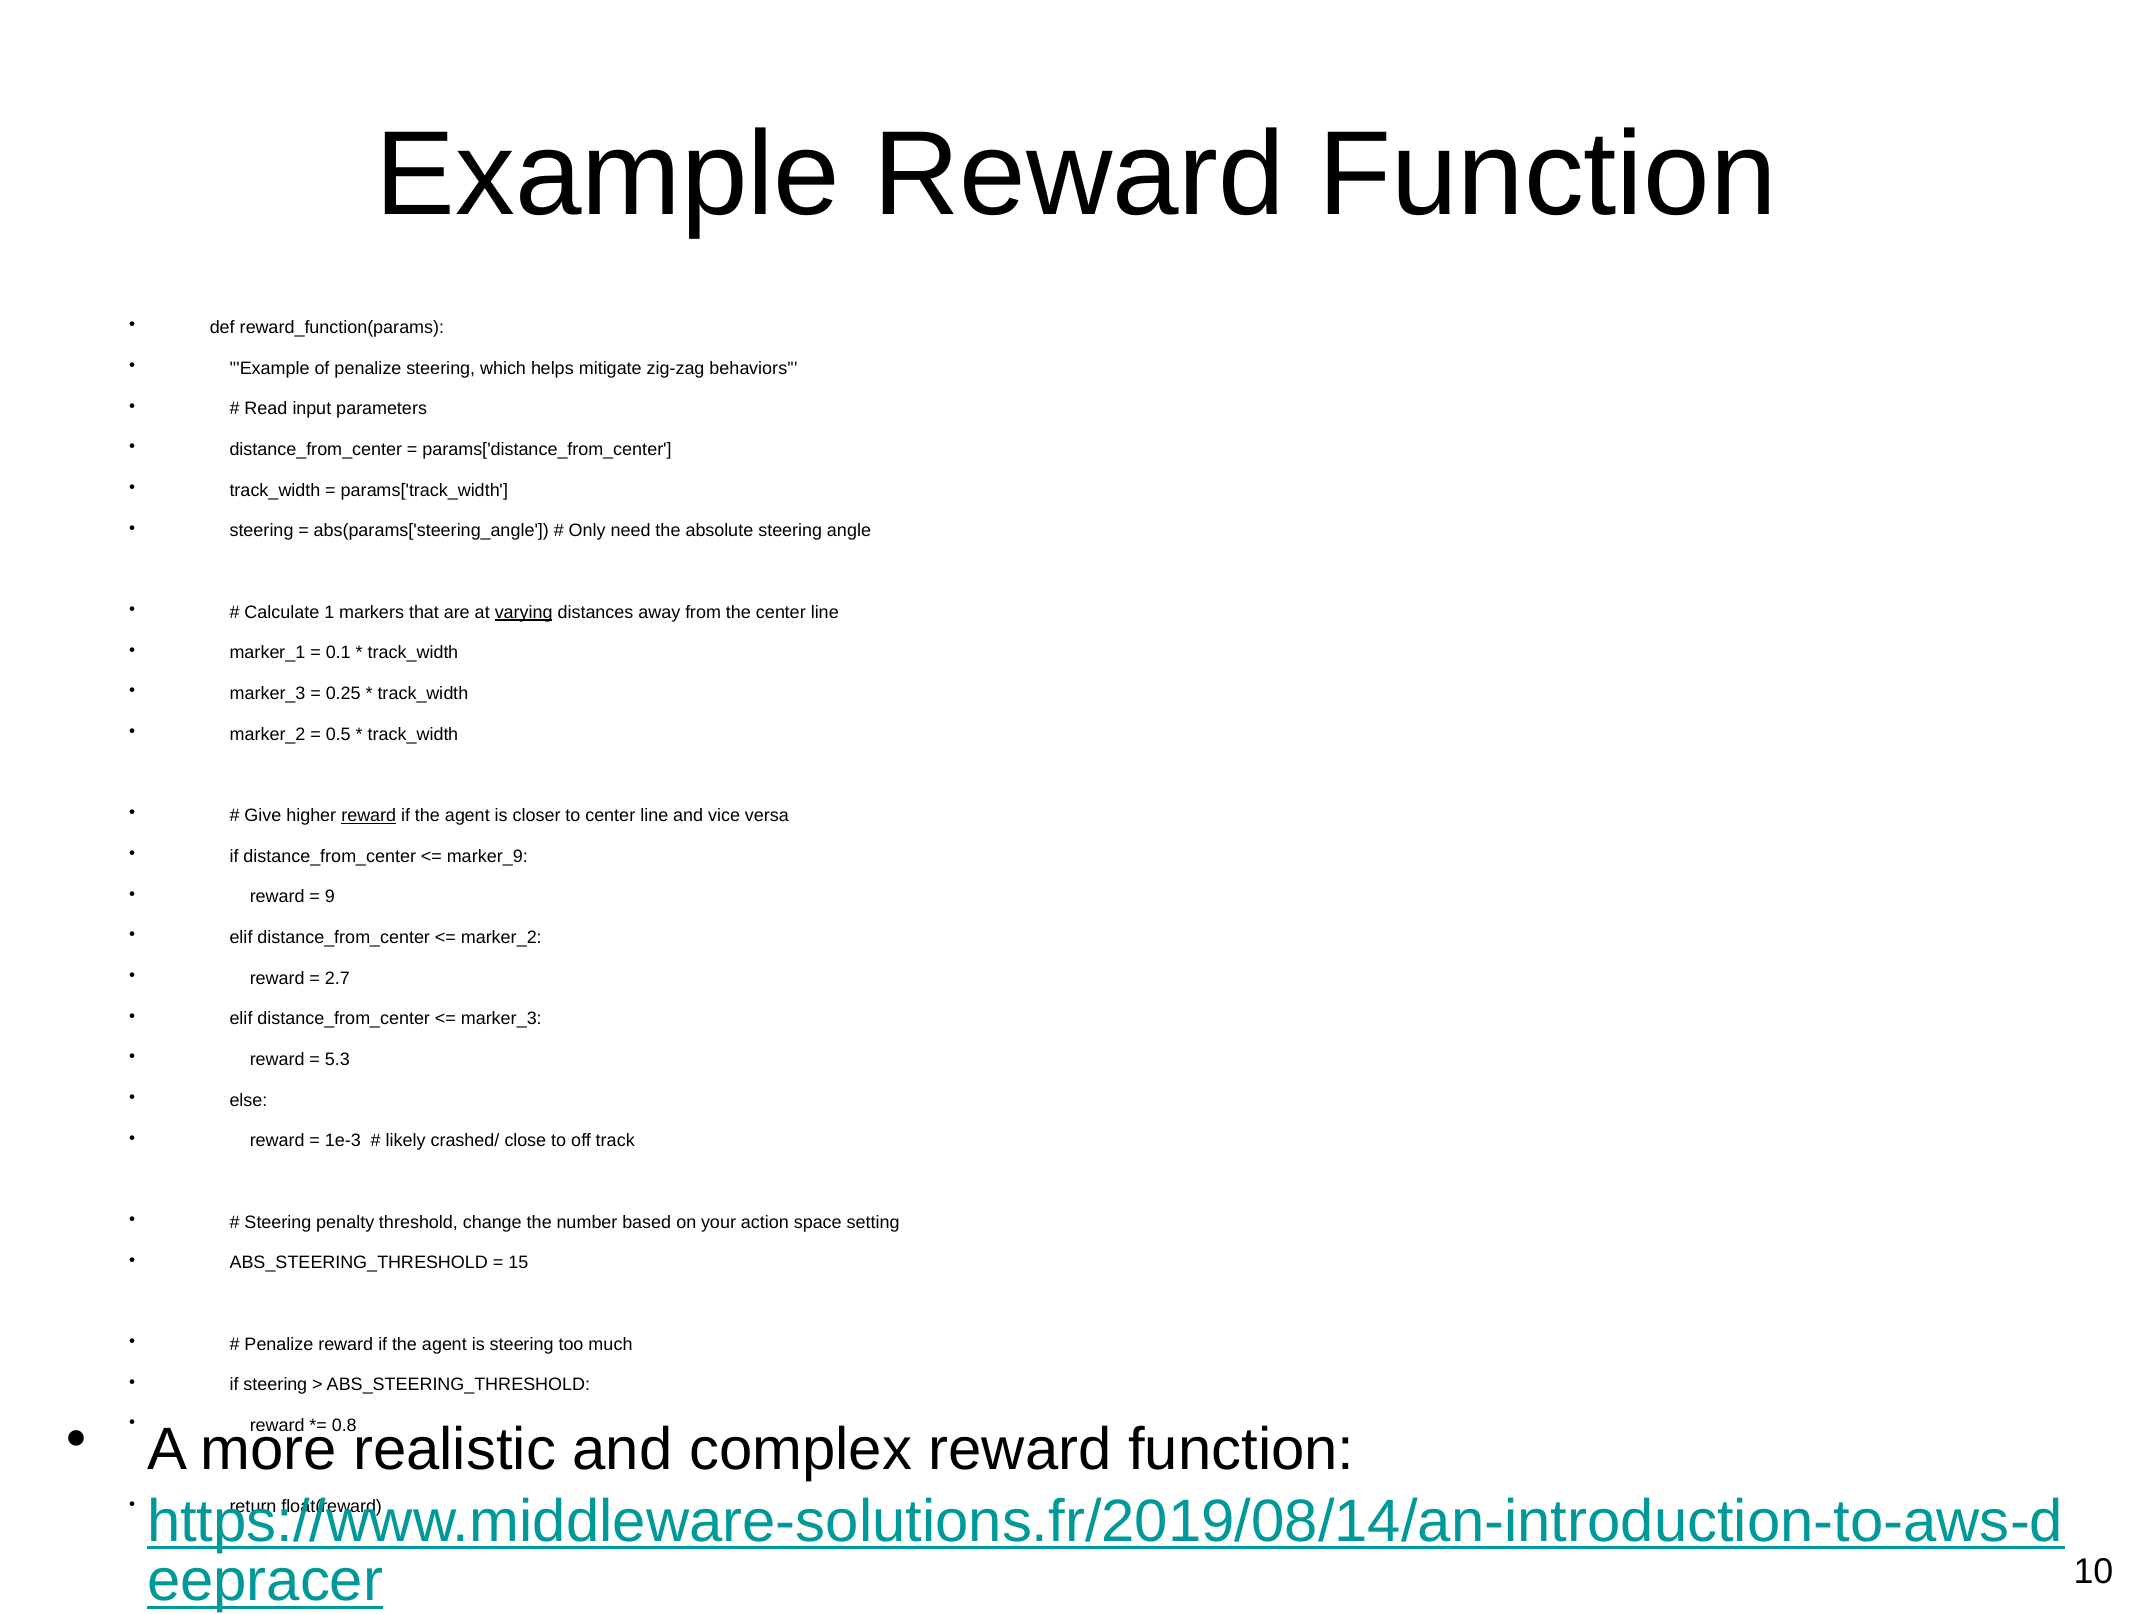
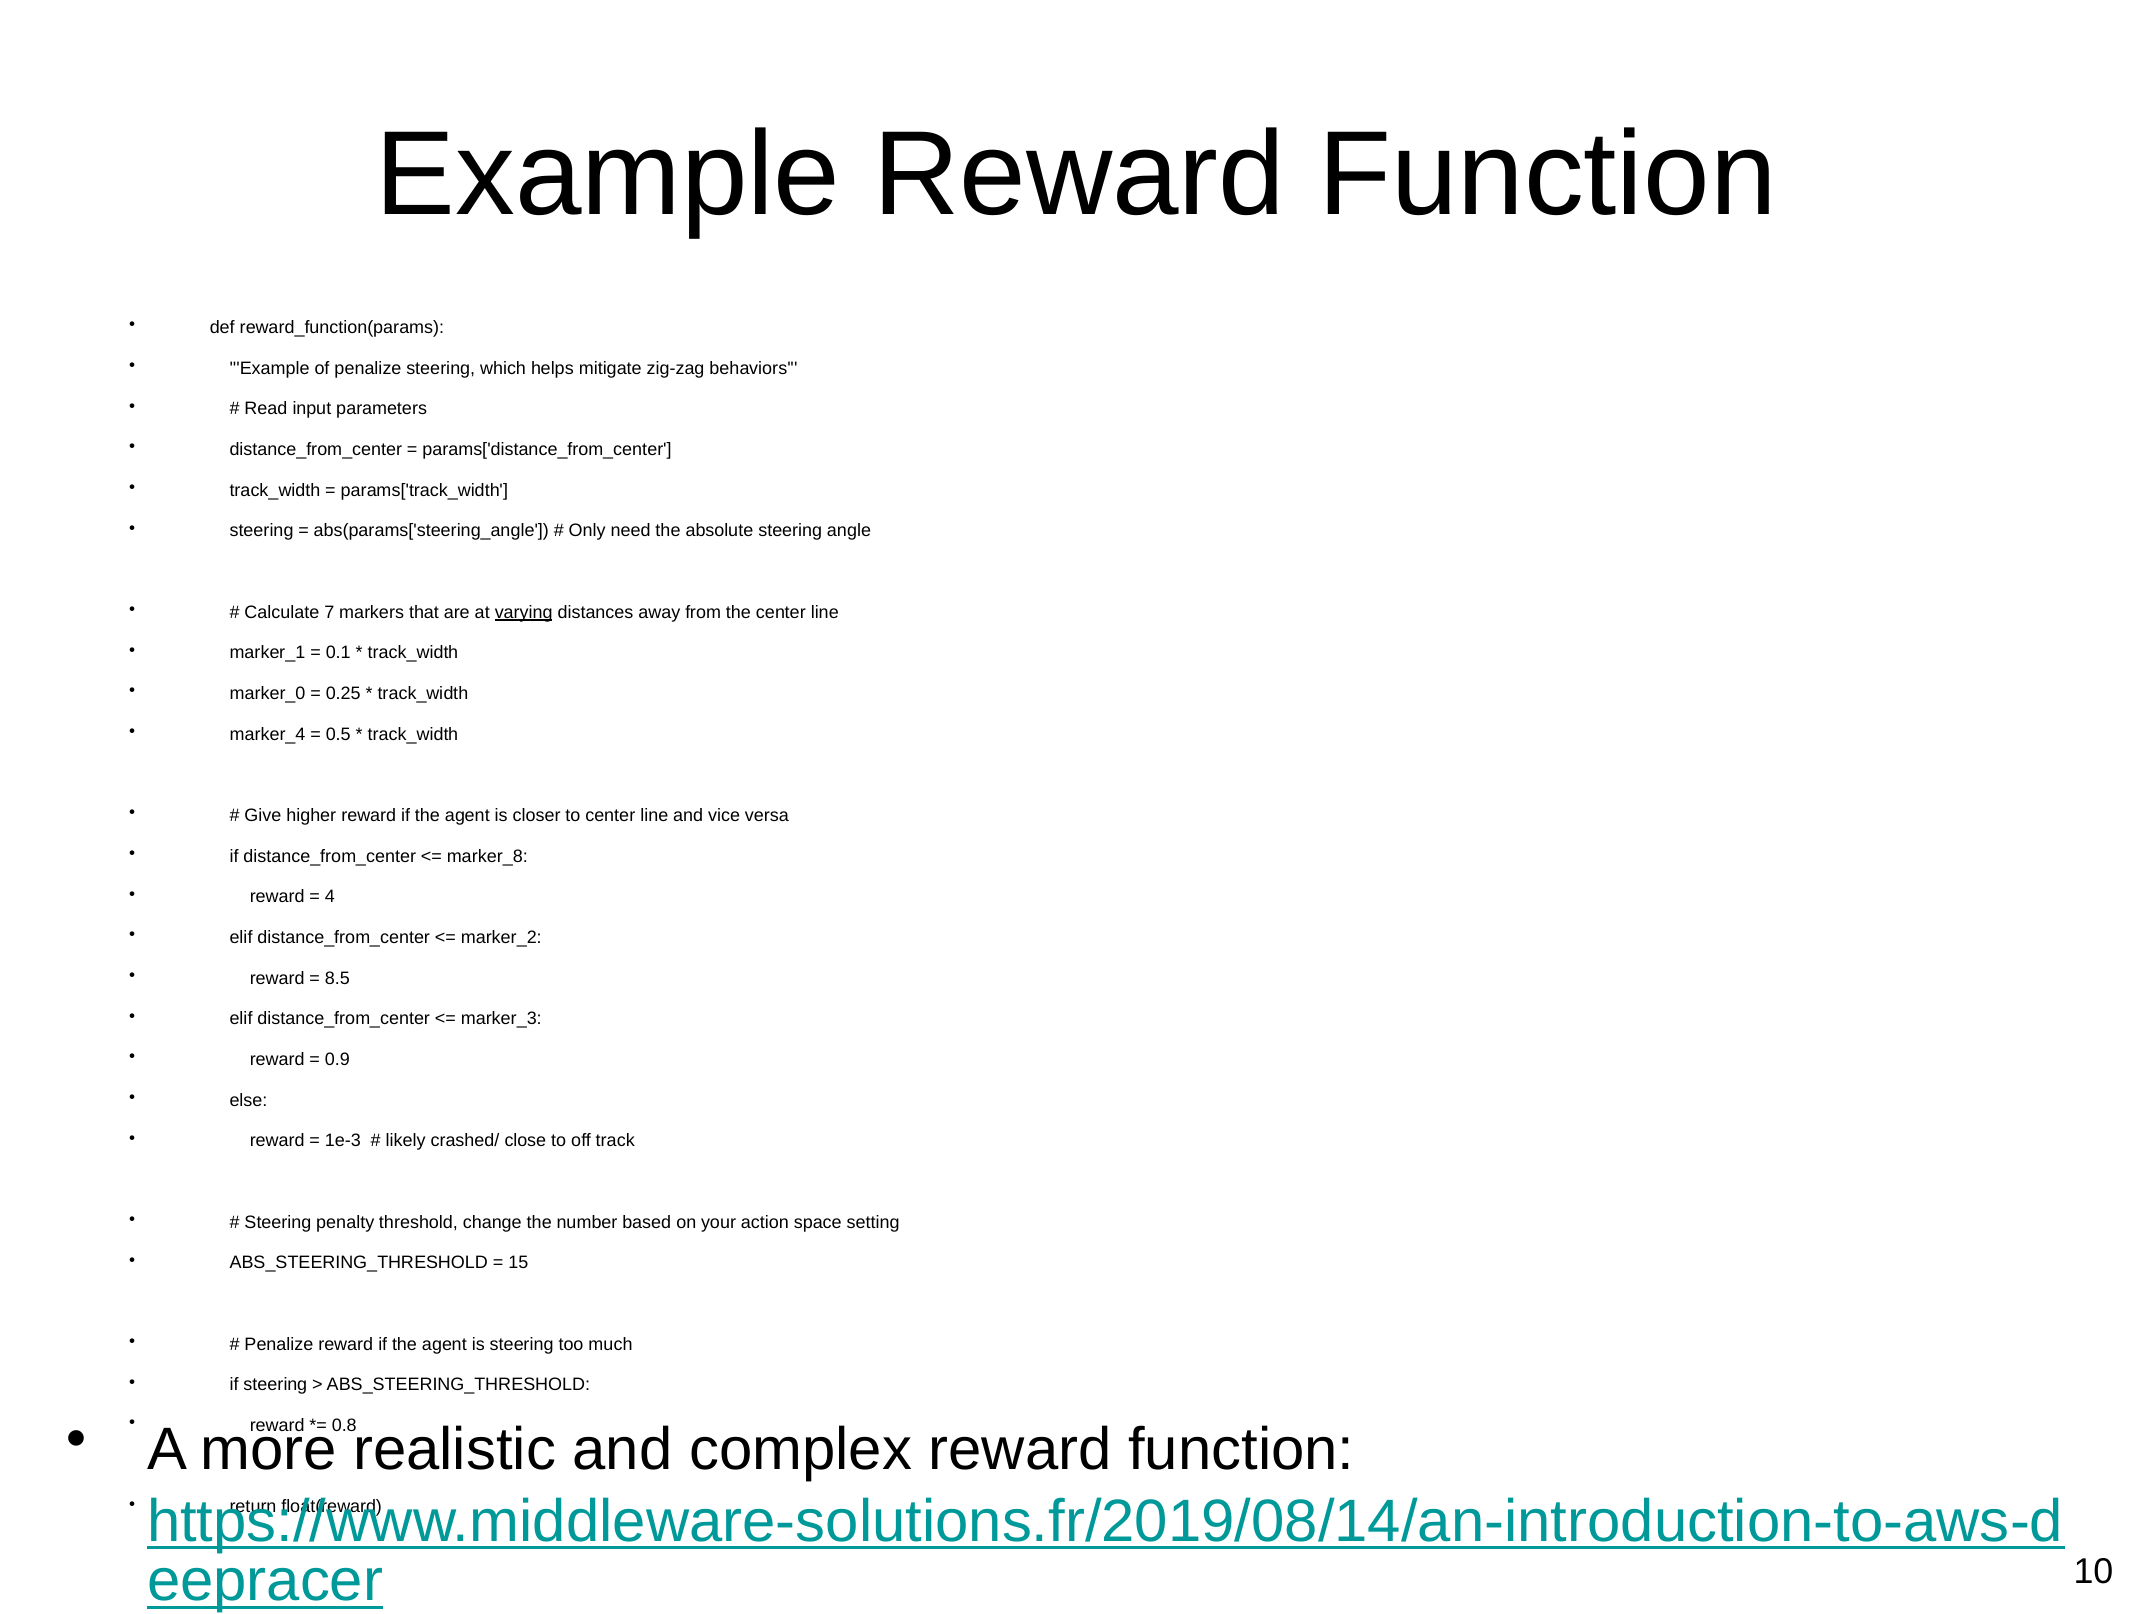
1: 1 -> 7
marker_3 at (268, 694): marker_3 -> marker_0
marker_2 at (268, 735): marker_2 -> marker_4
reward at (369, 816) underline: present -> none
marker_9: marker_9 -> marker_8
9: 9 -> 4
2.7: 2.7 -> 8.5
5.3: 5.3 -> 0.9
